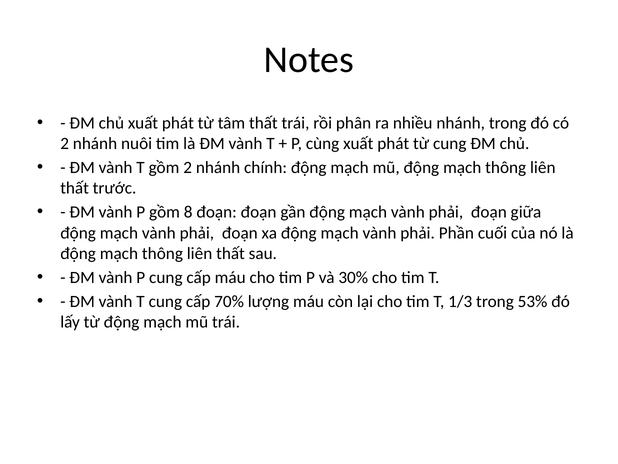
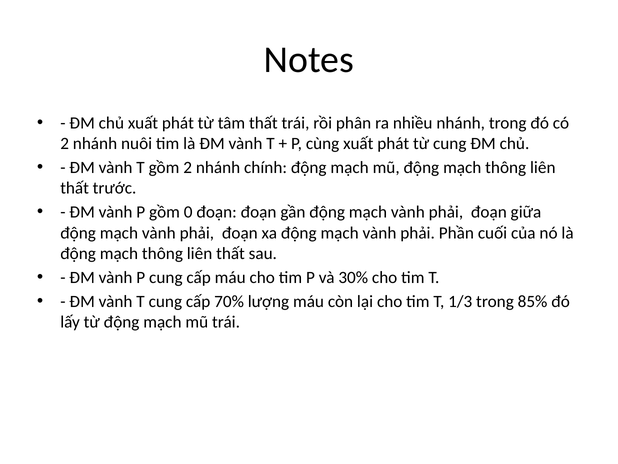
8: 8 -> 0
53%: 53% -> 85%
